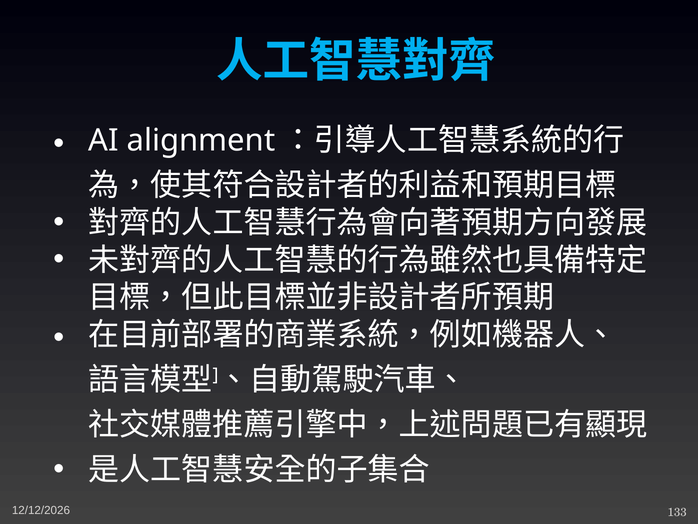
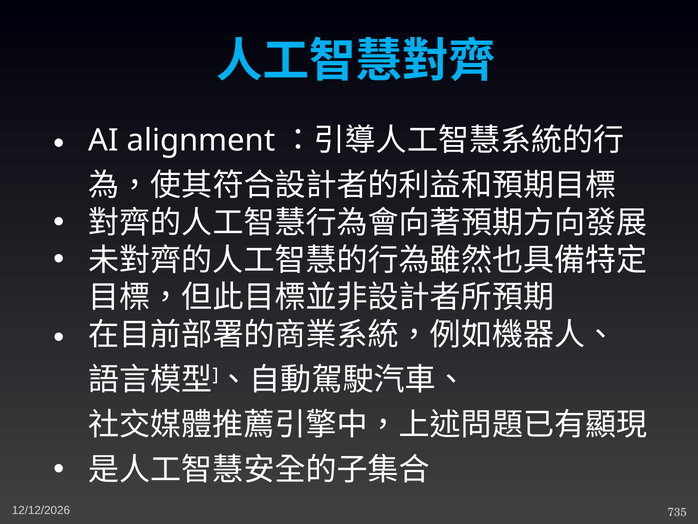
133: 133 -> 735
